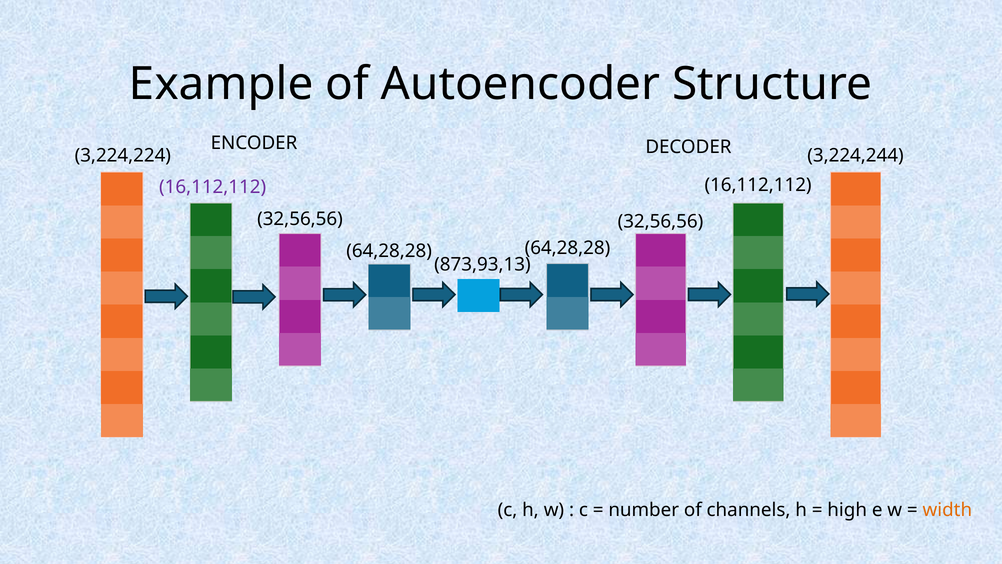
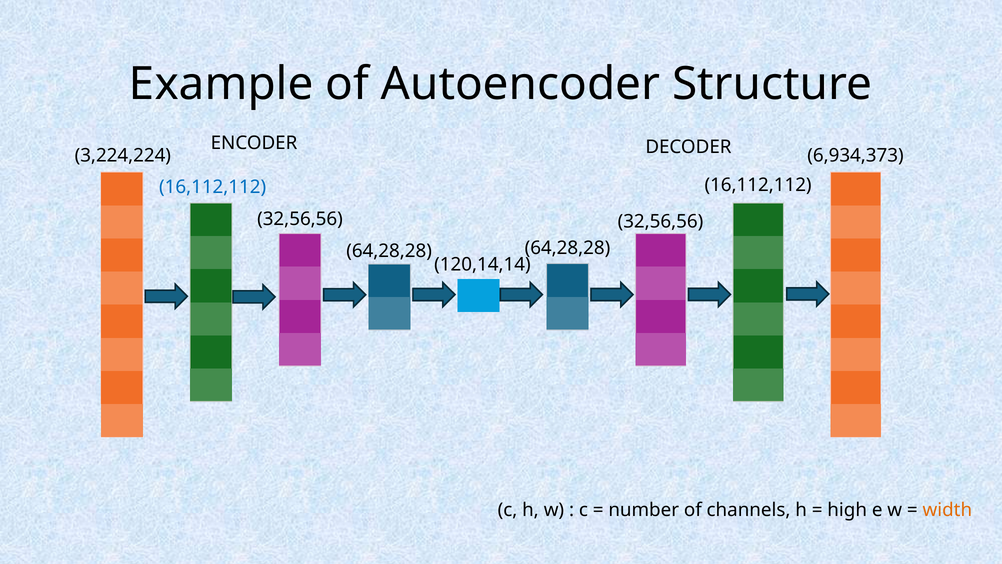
3,224,244: 3,224,244 -> 6,934,373
16,112,112 at (213, 187) colour: purple -> blue
873,93,13: 873,93,13 -> 120,14,14
